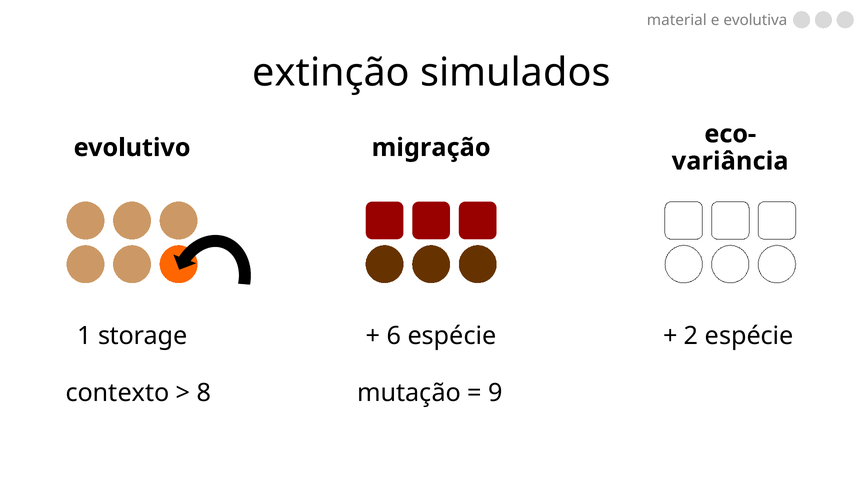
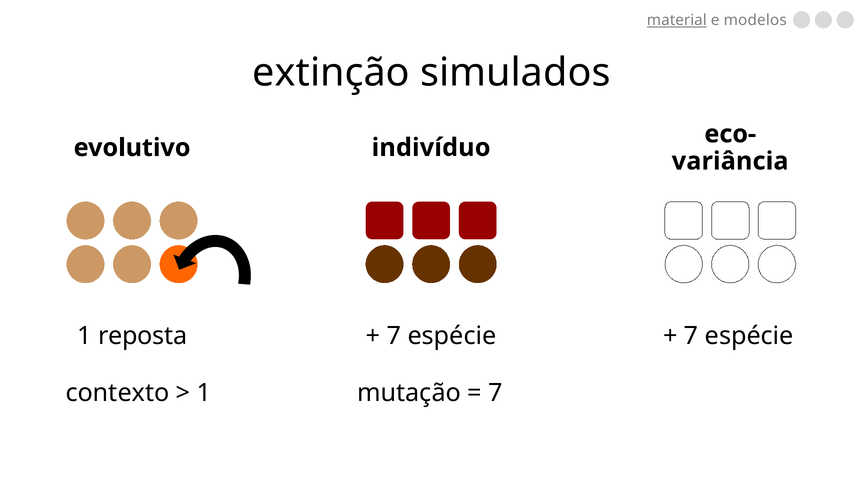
material underline: none -> present
evolutiva: evolutiva -> modelos
migração: migração -> indivíduo
storage: storage -> reposta
6 at (394, 336): 6 -> 7
2 at (691, 336): 2 -> 7
8 at (204, 393): 8 -> 1
9 at (496, 393): 9 -> 7
